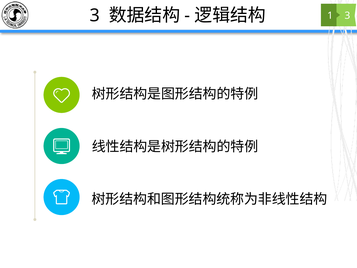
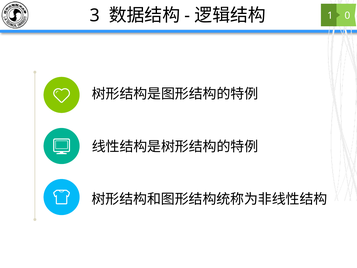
3 at (347, 16): 3 -> 0
